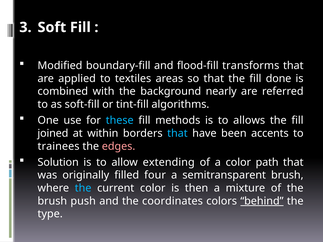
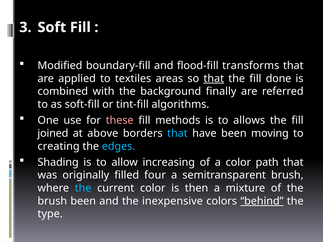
that at (214, 79) underline: none -> present
nearly: nearly -> finally
these colour: light blue -> pink
within: within -> above
accents: accents -> moving
trainees: trainees -> creating
edges colour: pink -> light blue
Solution: Solution -> Shading
extending: extending -> increasing
brush push: push -> been
coordinates: coordinates -> inexpensive
